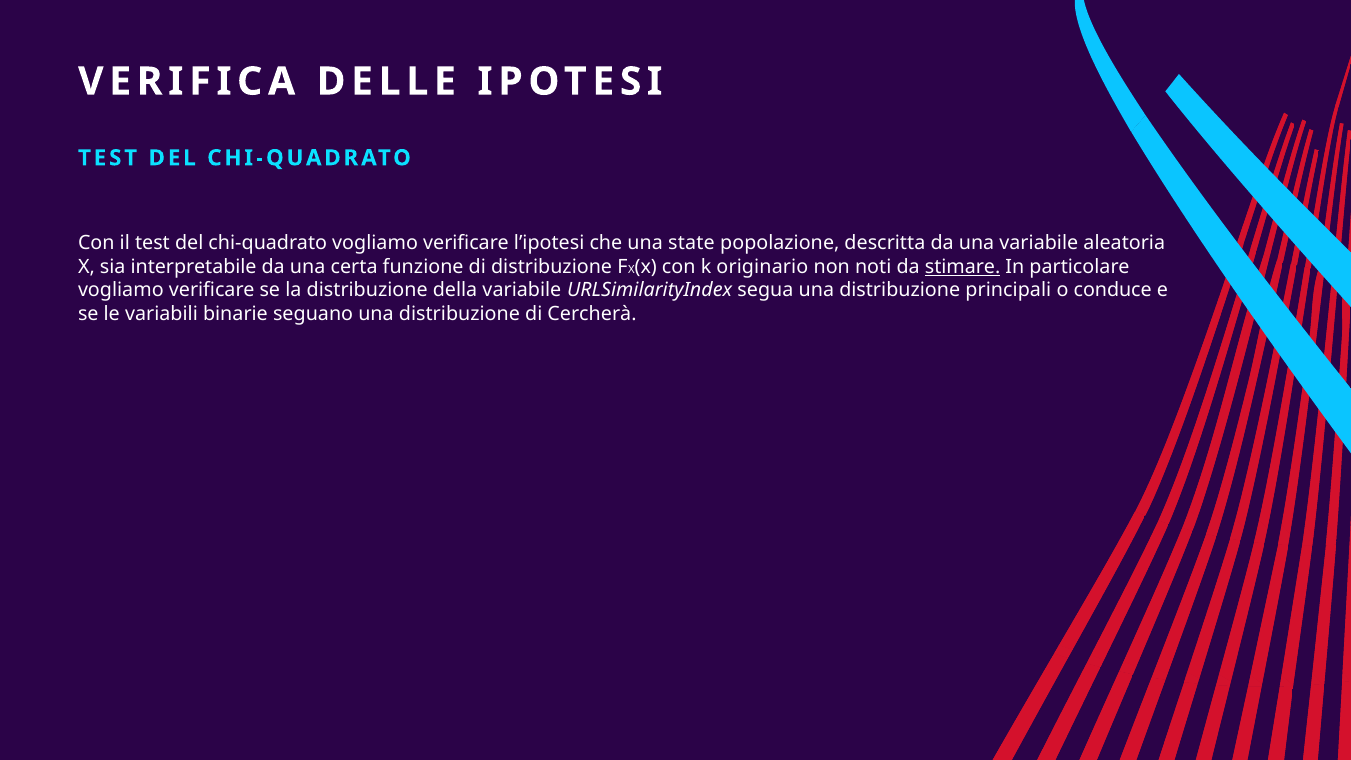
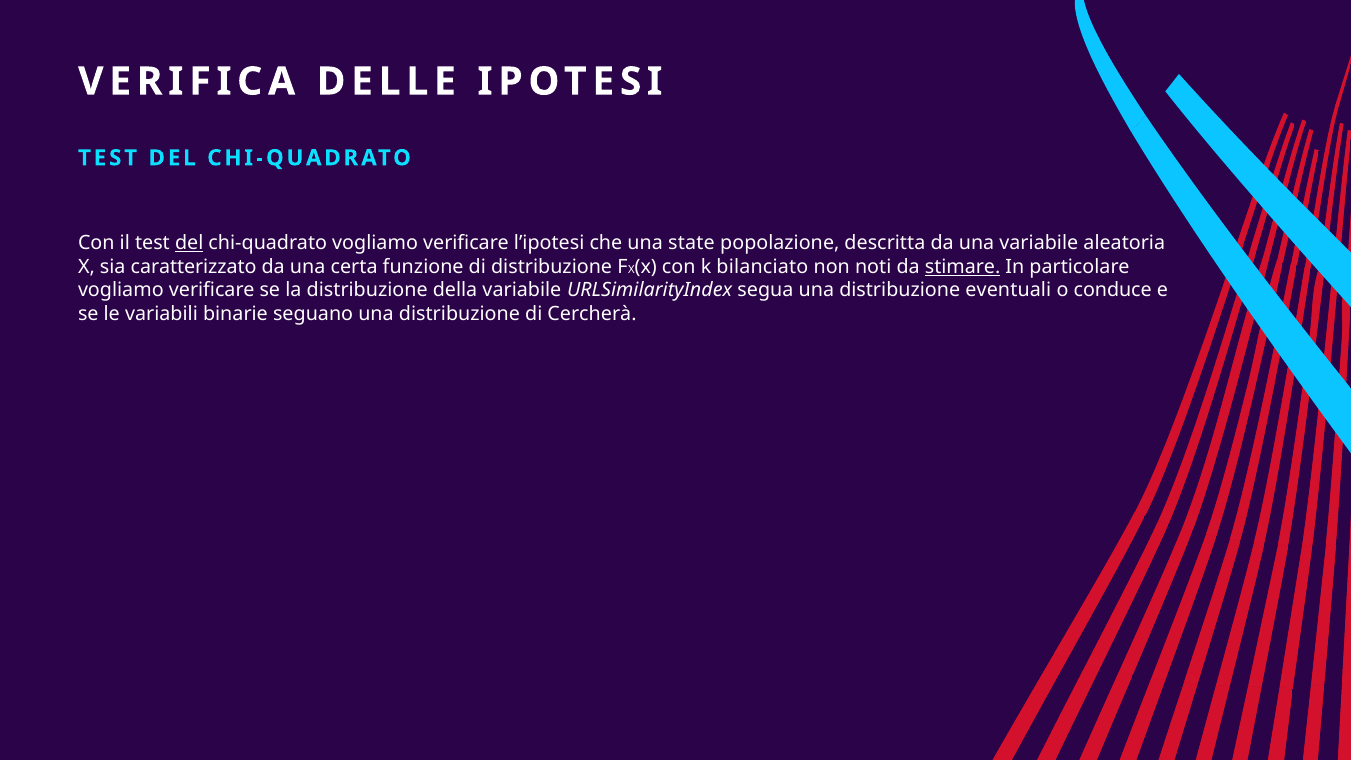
del at (189, 243) underline: none -> present
interpretabile: interpretabile -> caratterizzato
originario: originario -> bilanciato
principali: principali -> eventuali
